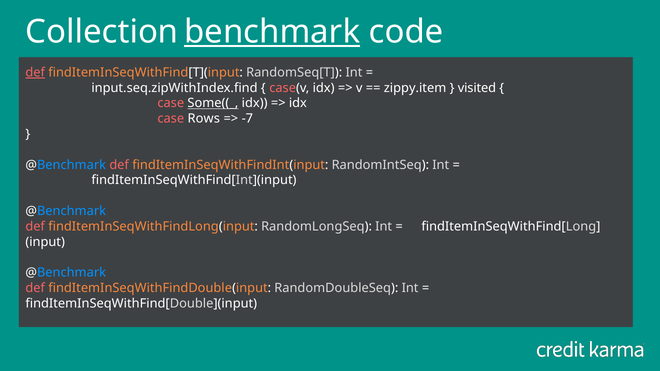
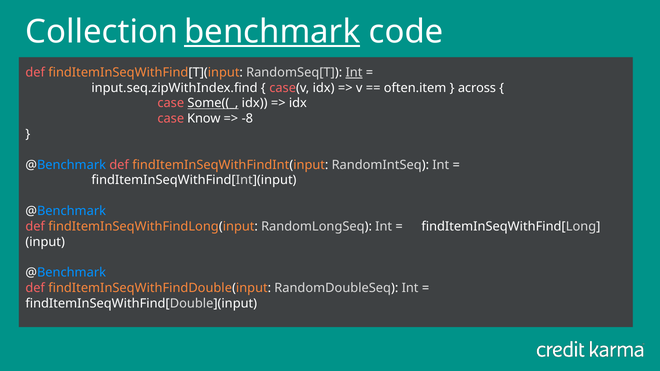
def at (35, 72) underline: present -> none
Int at (354, 72) underline: none -> present
zippy.item: zippy.item -> often.item
visited: visited -> across
Rows: Rows -> Know
-7: -7 -> -8
